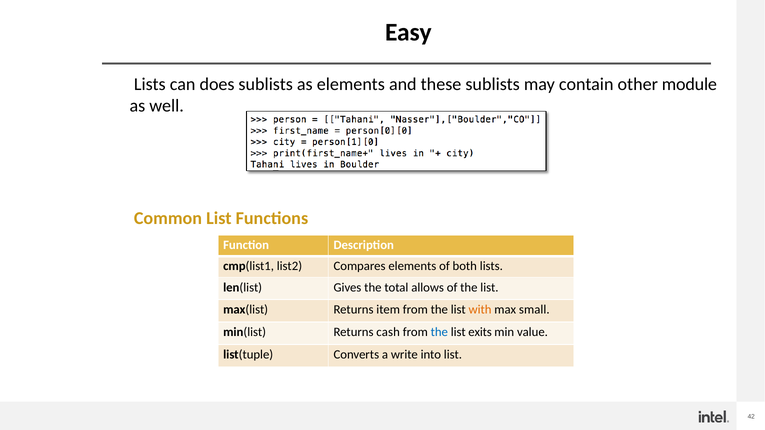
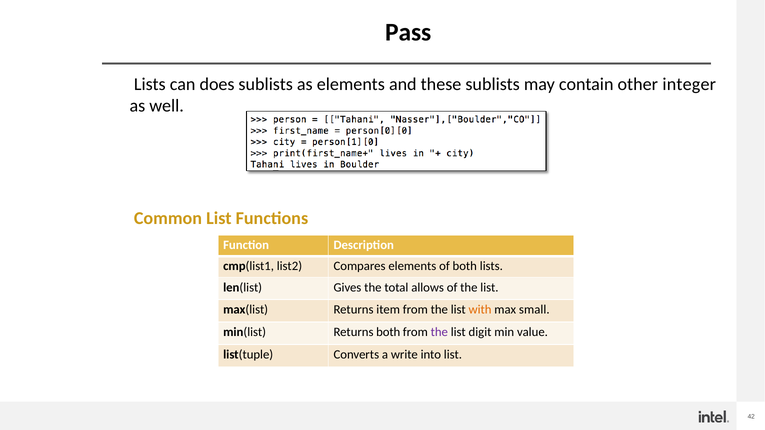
Easy: Easy -> Pass
module: module -> integer
Returns cash: cash -> both
the at (439, 332) colour: blue -> purple
exits: exits -> digit
